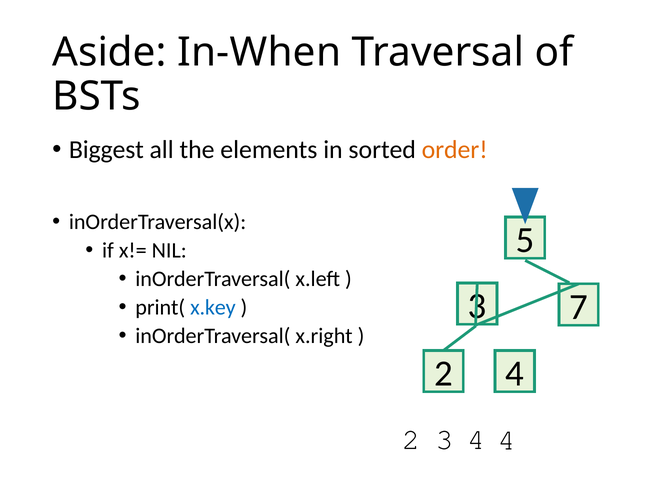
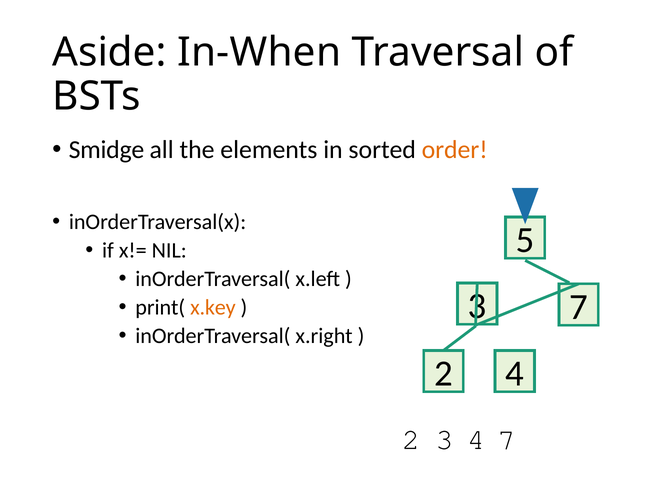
Biggest: Biggest -> Smidge
x.key colour: blue -> orange
4 4: 4 -> 7
